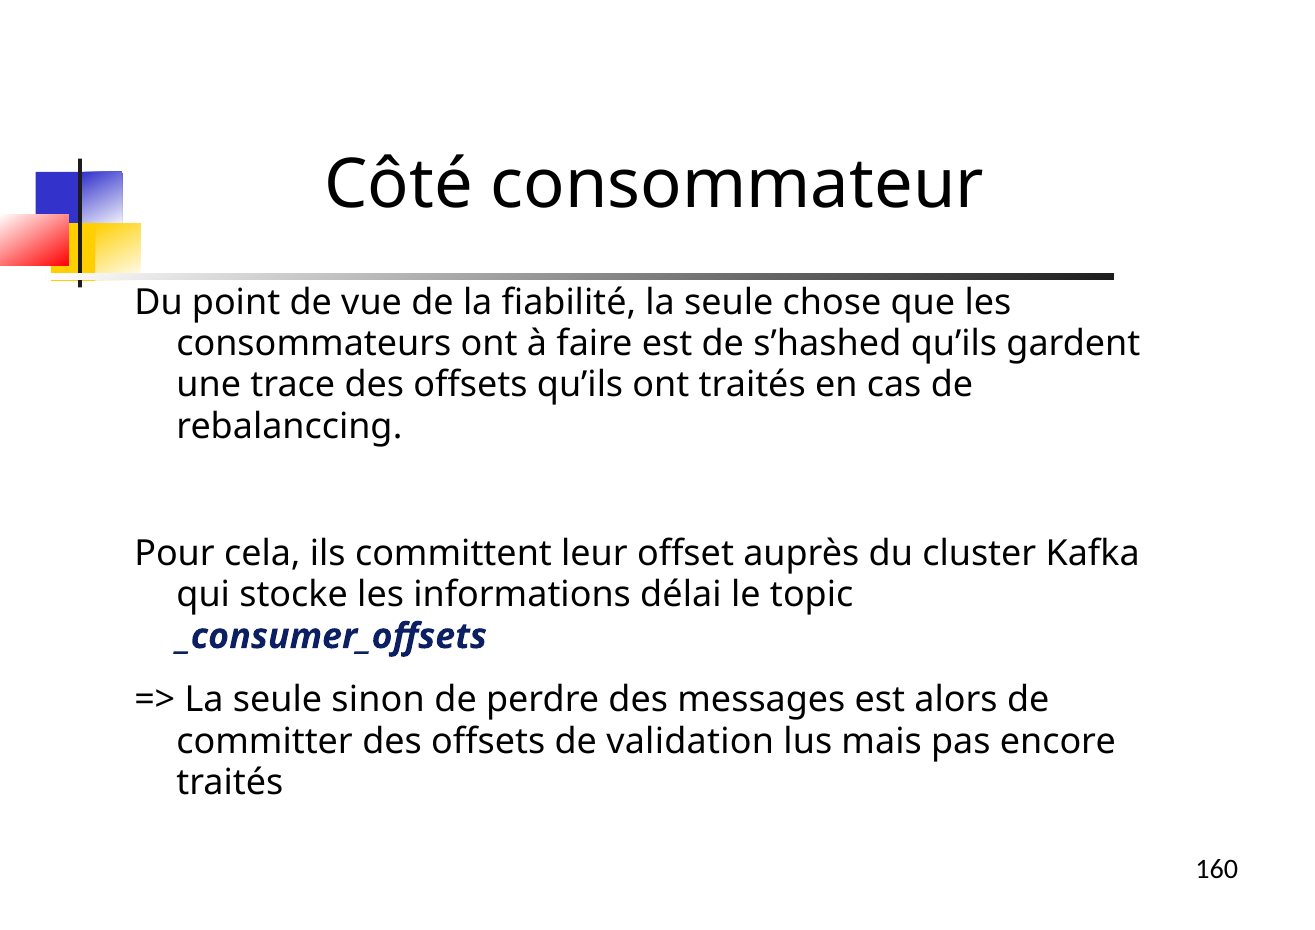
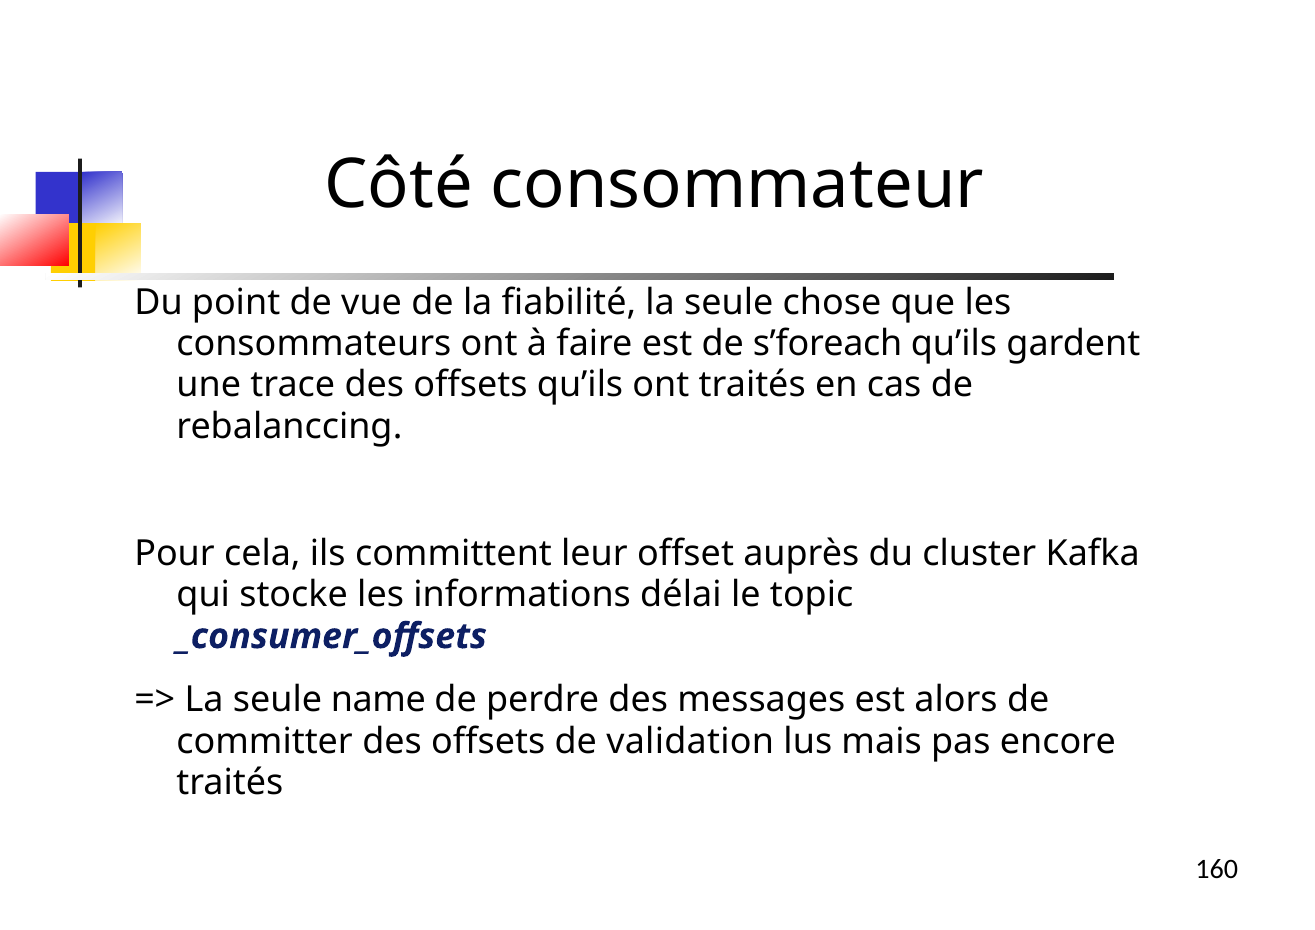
s’hashed: s’hashed -> s’foreach
sinon: sinon -> name
